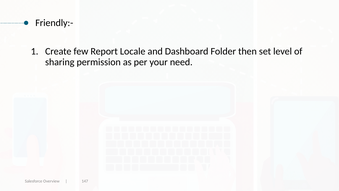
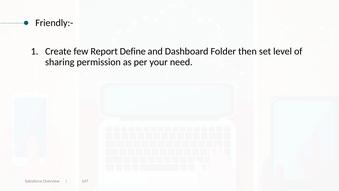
Locale: Locale -> Define
